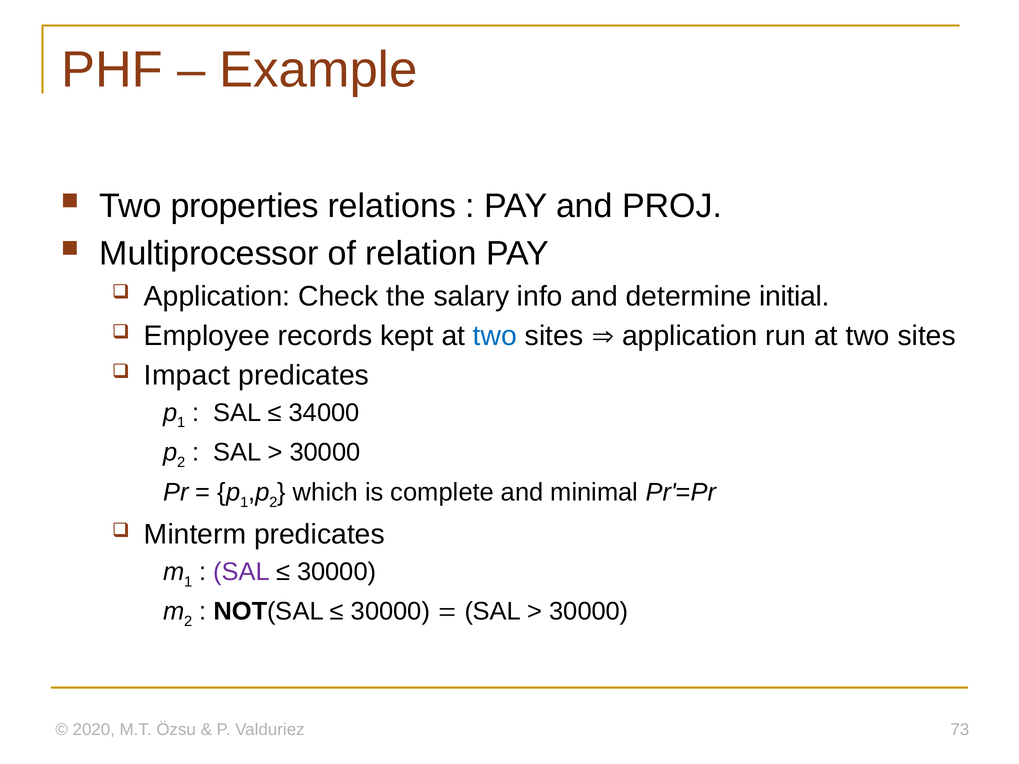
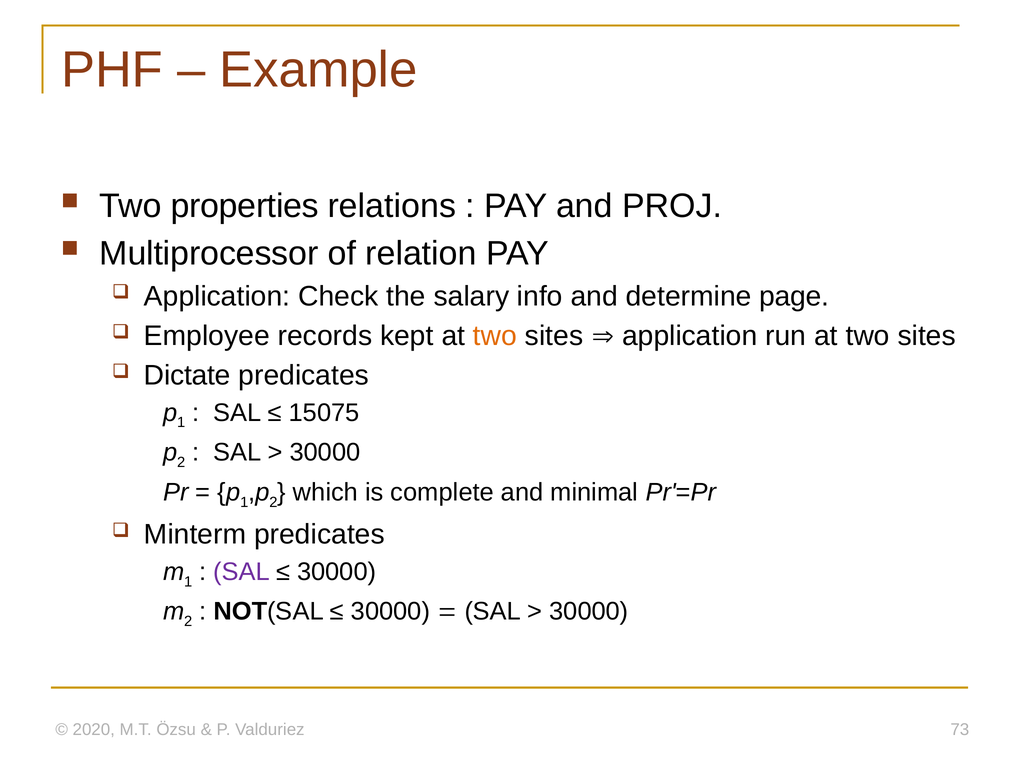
initial: initial -> page
two at (495, 336) colour: blue -> orange
Impact: Impact -> Dictate
34000: 34000 -> 15075
